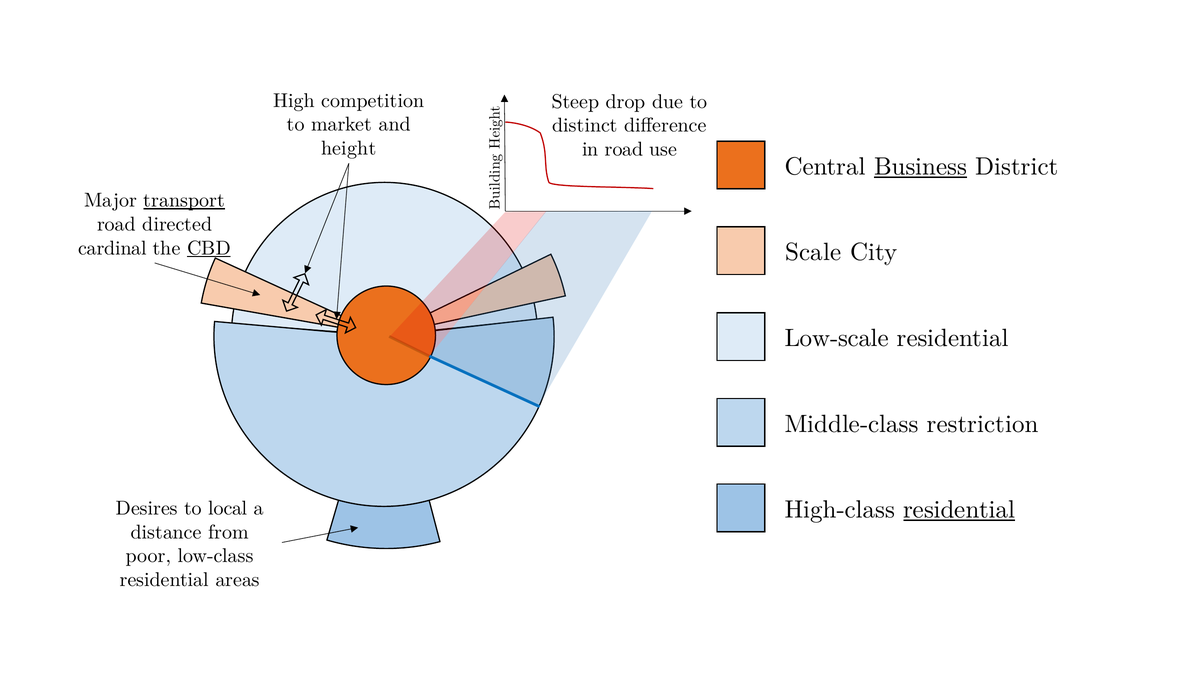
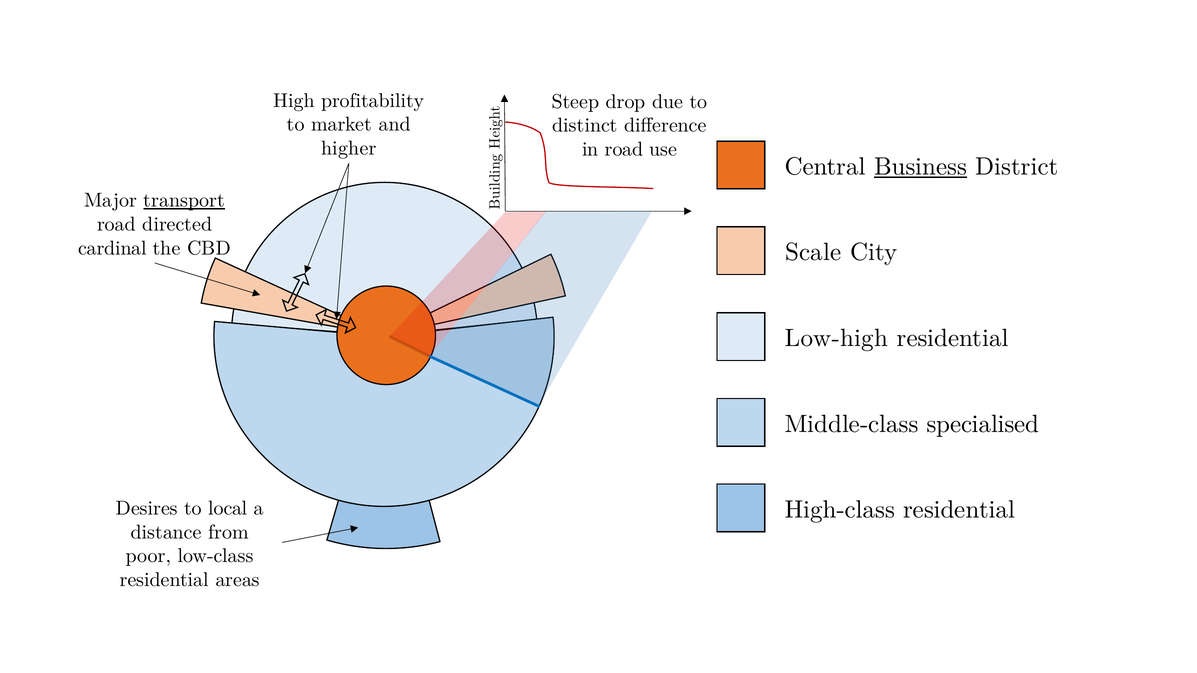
competition: competition -> profitability
height: height -> higher
CBD underline: present -> none
Low-scale: Low-scale -> Low-high
restriction: restriction -> specialised
residential at (959, 510) underline: present -> none
